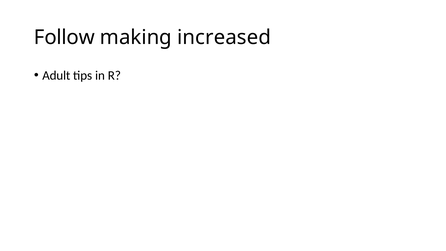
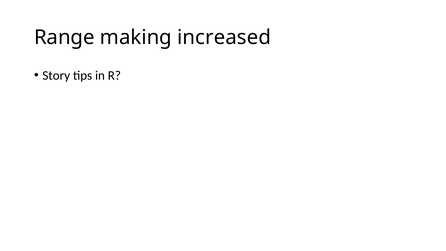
Follow: Follow -> Range
Adult: Adult -> Story
